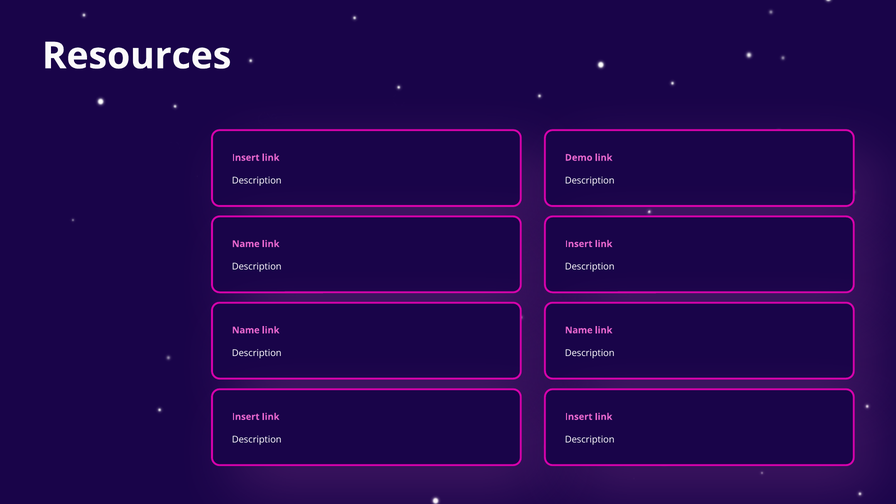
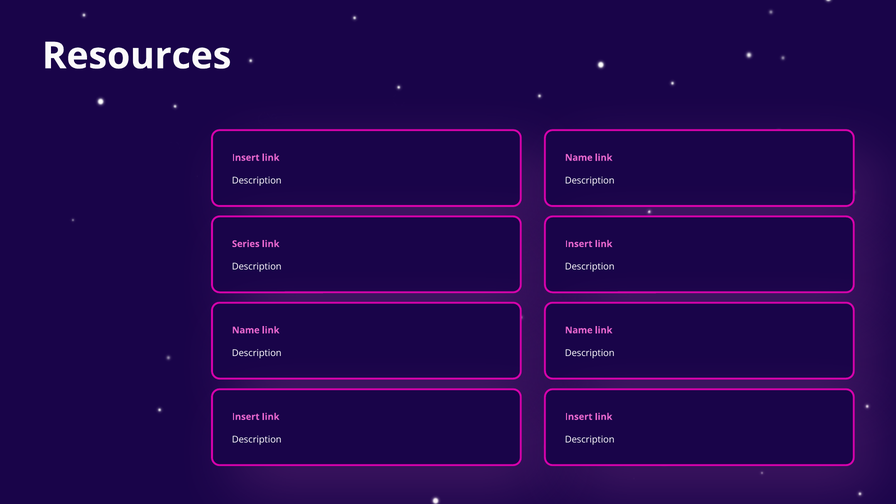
Demo at (579, 158): Demo -> Name
Name at (246, 244): Name -> Series
